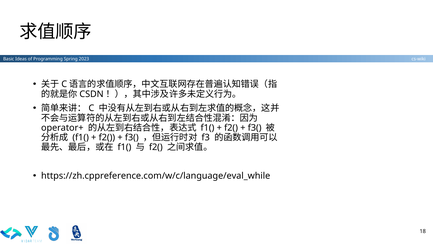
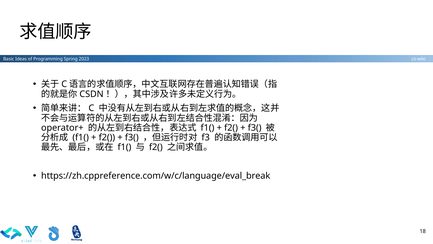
https://zh.cppreference.com/w/c/language/eval_while: https://zh.cppreference.com/w/c/language/eval_while -> https://zh.cppreference.com/w/c/language/eval_break
